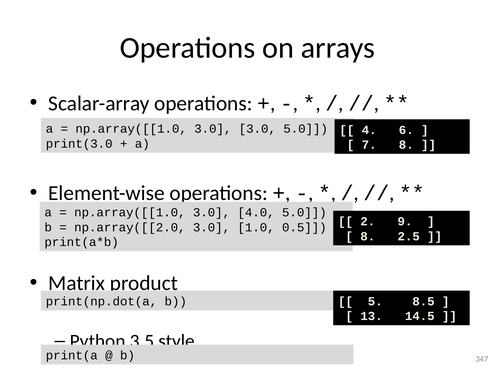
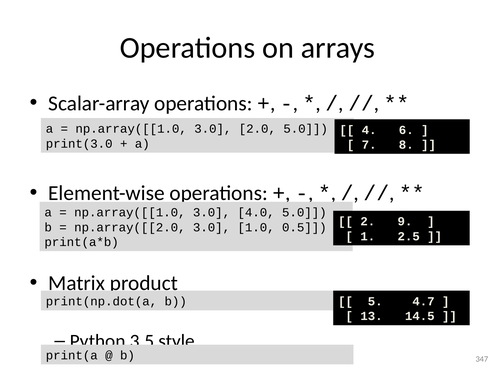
3.0 3.0: 3.0 -> 2.0
8 at (368, 236): 8 -> 1
8.5: 8.5 -> 4.7
